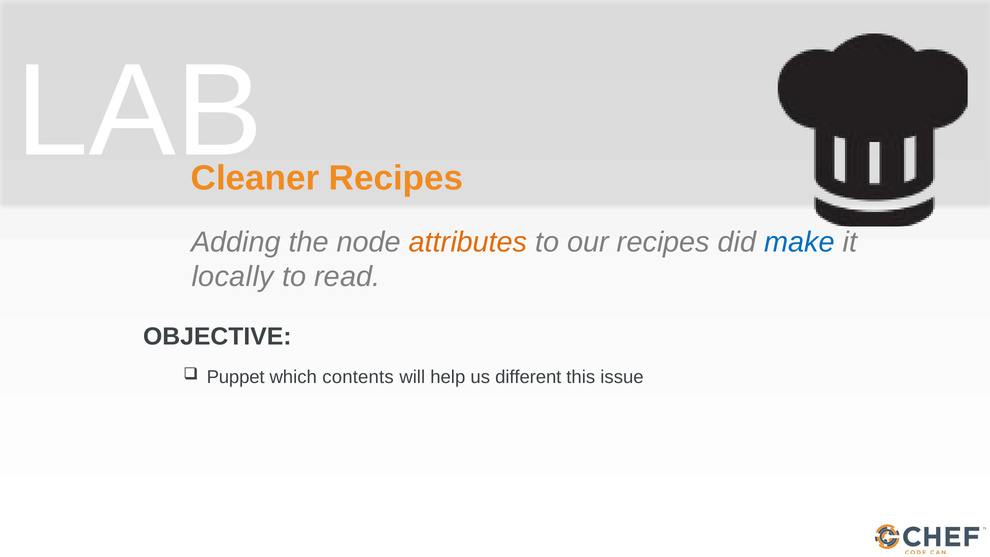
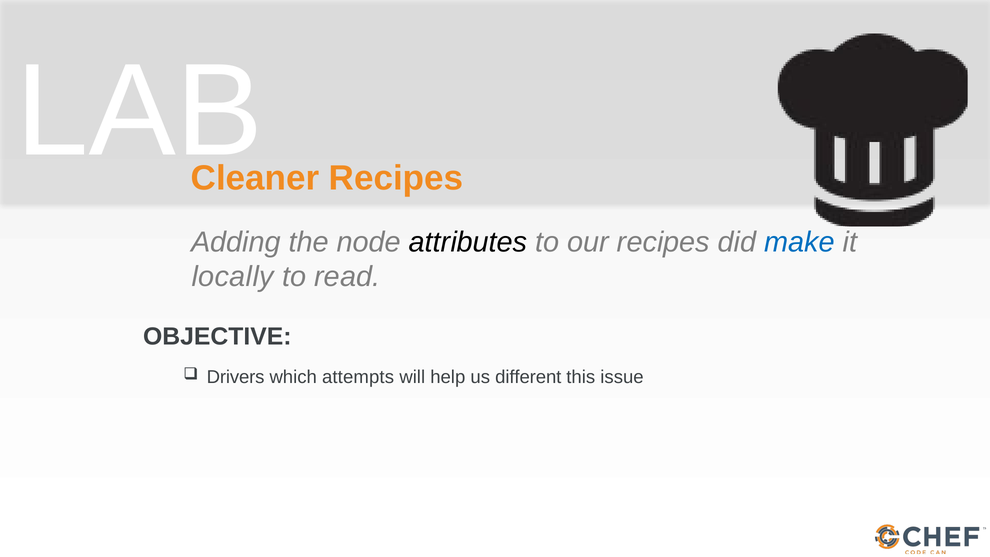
attributes colour: orange -> black
Puppet: Puppet -> Drivers
contents: contents -> attempts
